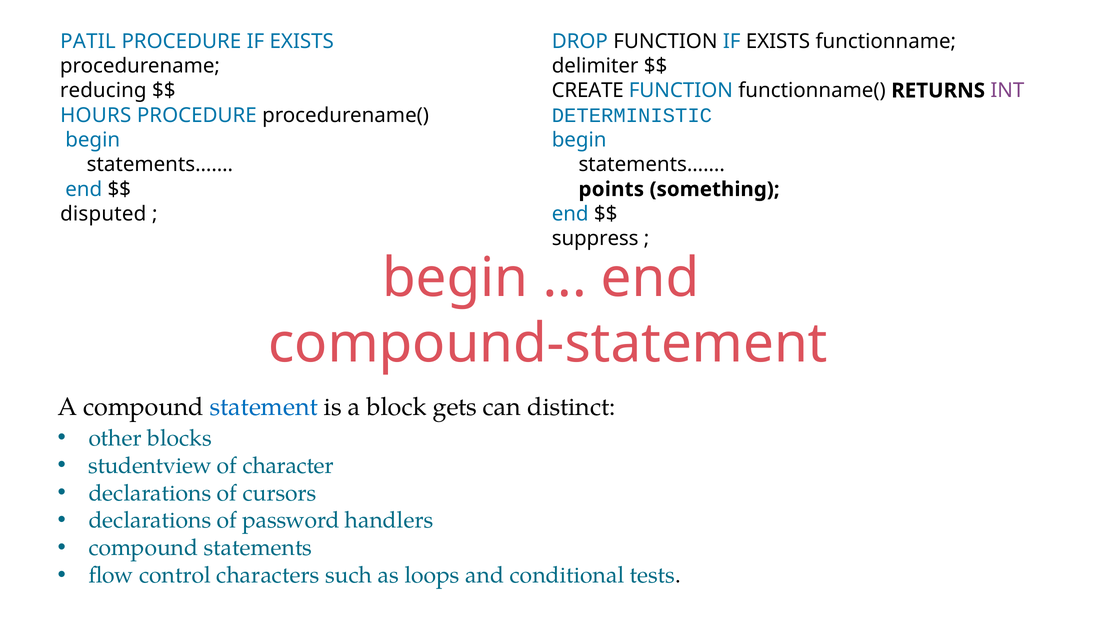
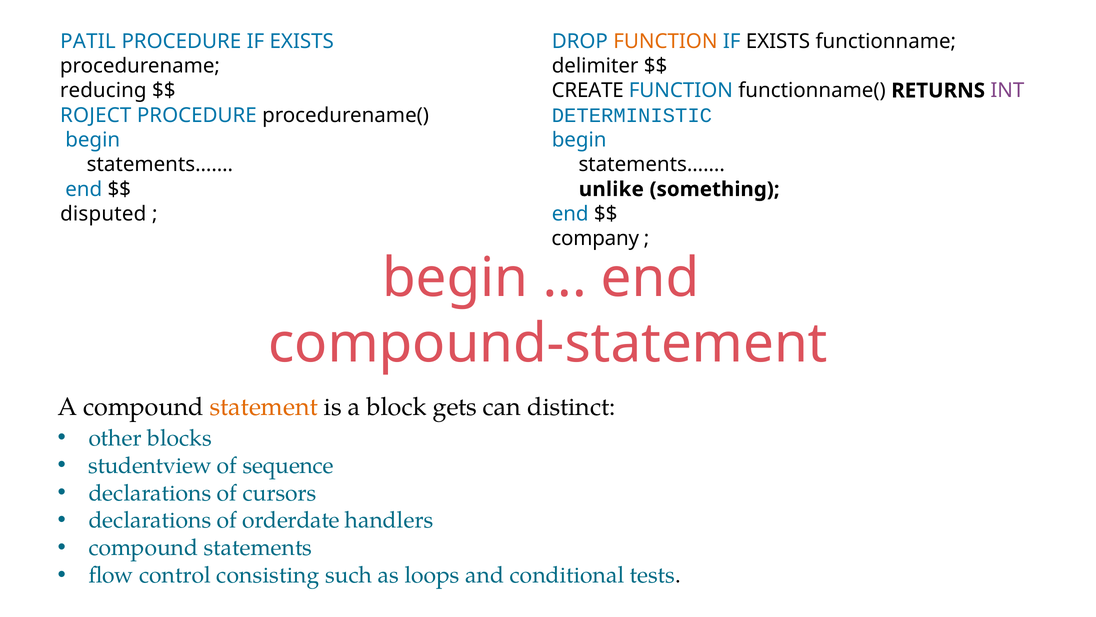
FUNCTION at (665, 41) colour: black -> orange
HOURS: HOURS -> ROJECT
points: points -> unlike
suppress: suppress -> company
statement colour: blue -> orange
character: character -> sequence
password: password -> orderdate
characters: characters -> consisting
